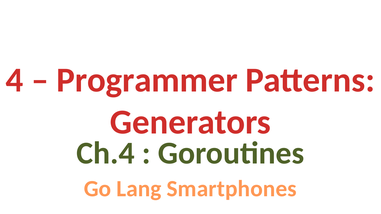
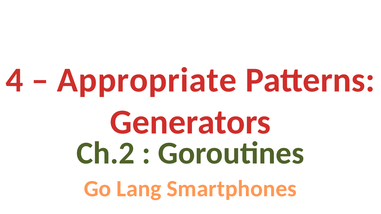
Programmer: Programmer -> Appropriate
Ch.4: Ch.4 -> Ch.2
